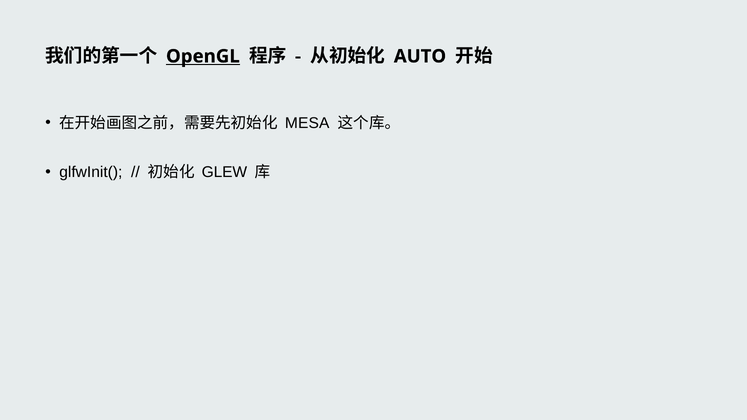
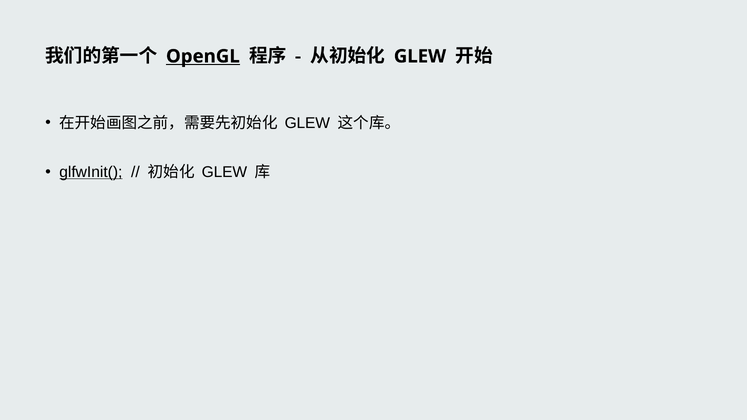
AUTO at (420, 56): AUTO -> GLEW
MESA at (307, 123): MESA -> GLEW
glfwInit( underline: none -> present
